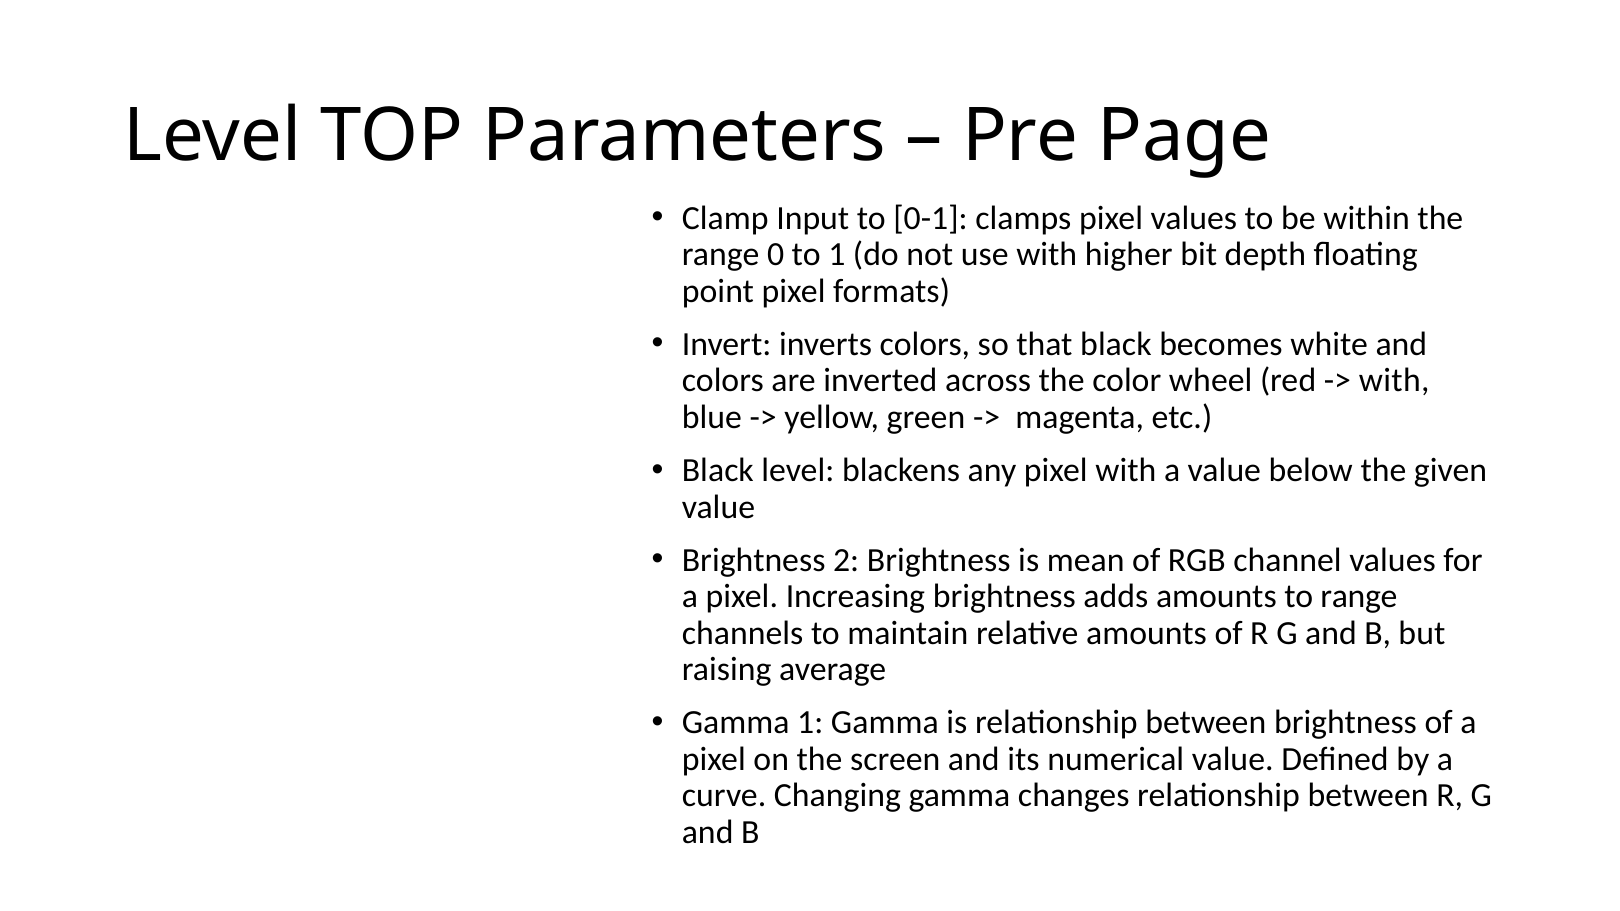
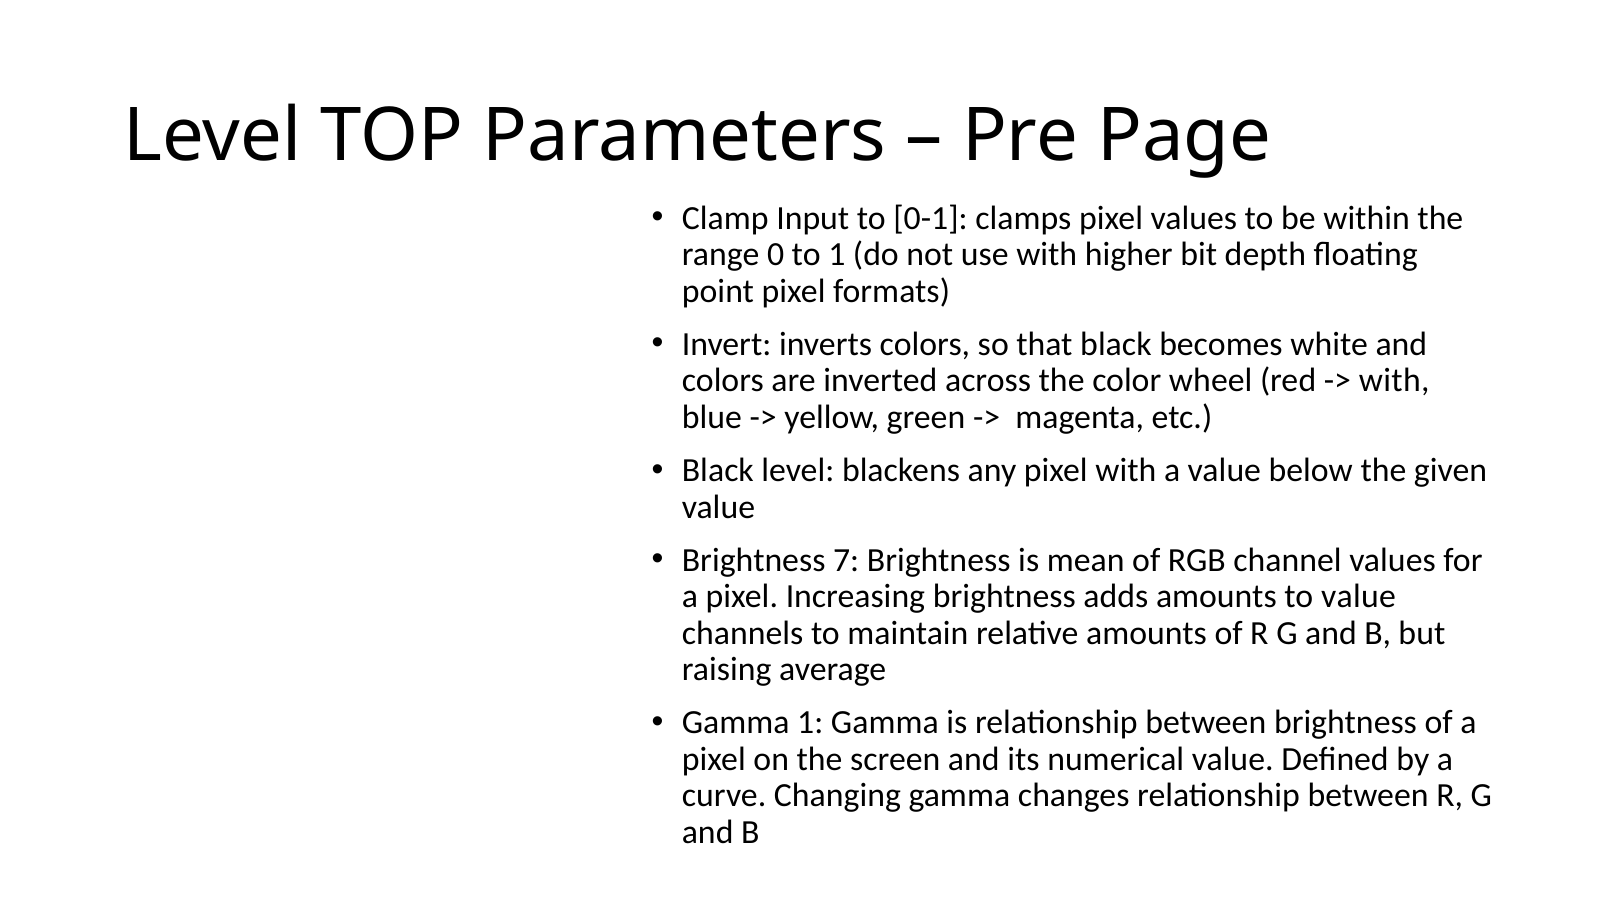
2: 2 -> 7
to range: range -> value
